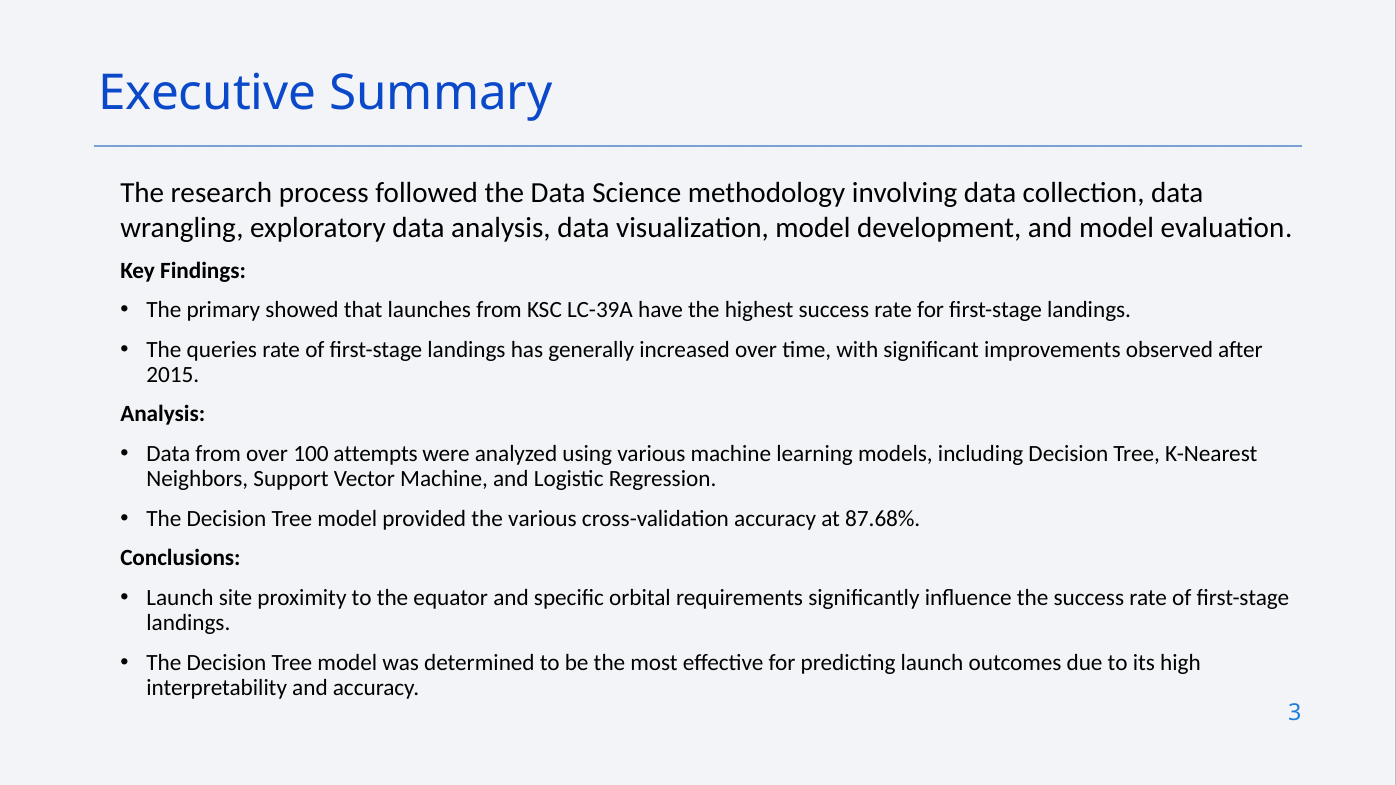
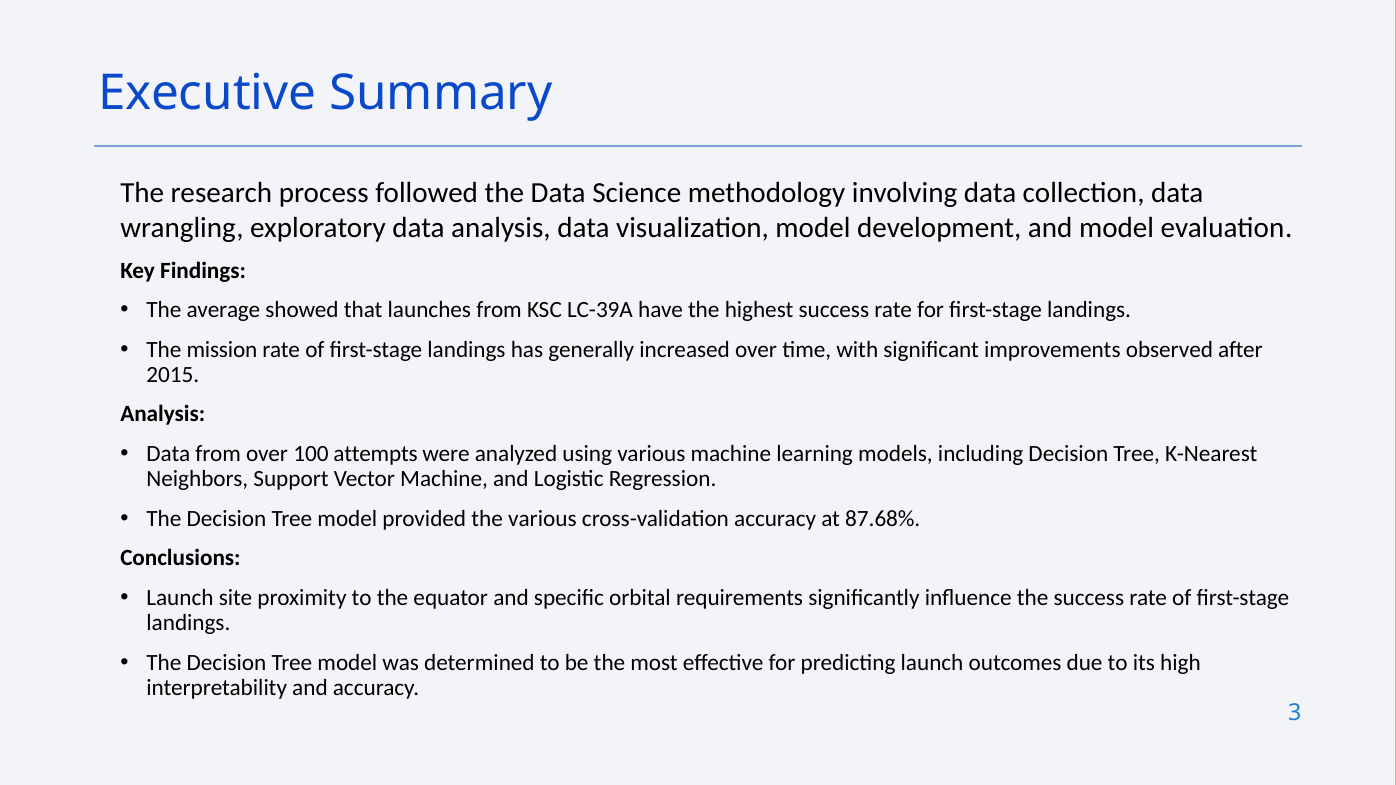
primary: primary -> average
queries: queries -> mission
